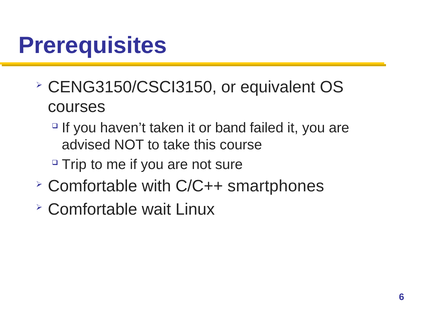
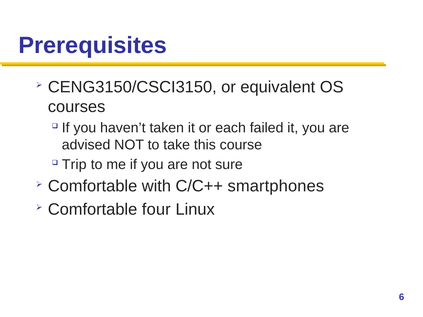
band: band -> each
wait: wait -> four
